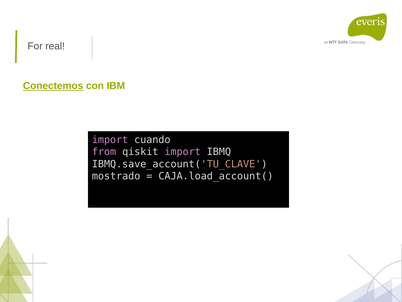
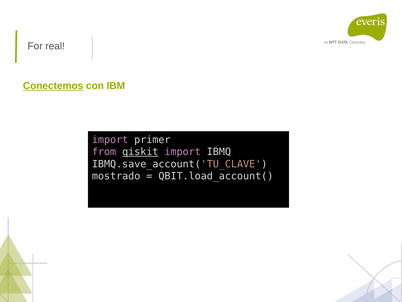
cuando: cuando -> primer
qiskit underline: none -> present
CAJA.load_account(: CAJA.load_account( -> QBIT.load_account(
